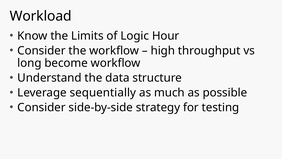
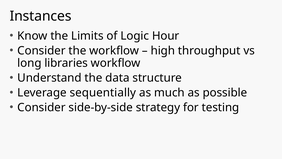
Workload: Workload -> Instances
become: become -> libraries
